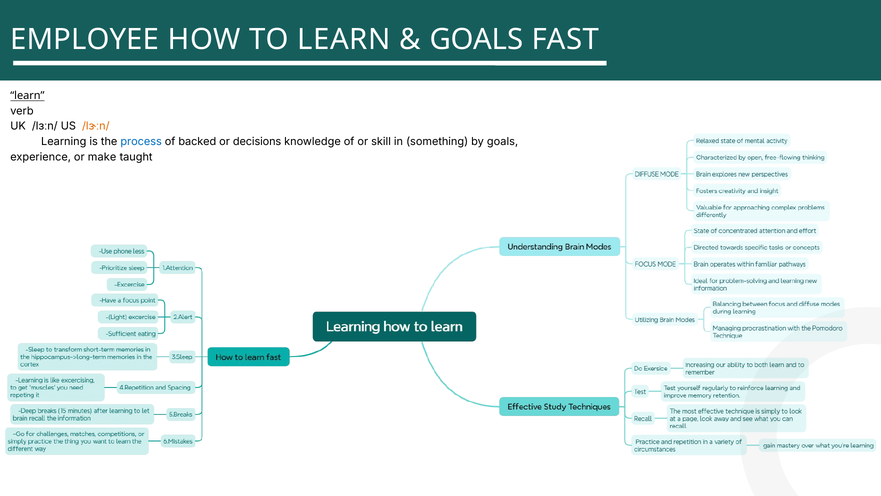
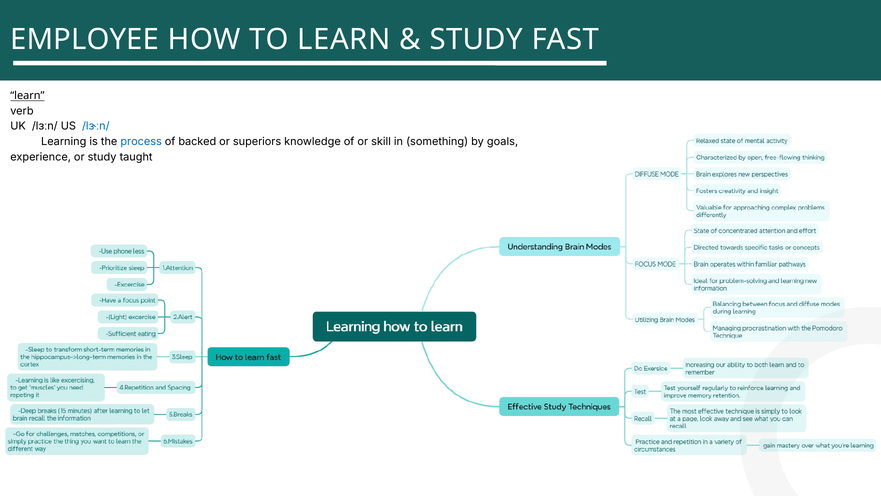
GOALS at (476, 40): GOALS -> STUDY
/lɝːn/ colour: orange -> blue
decisions: decisions -> superiors
or make: make -> study
